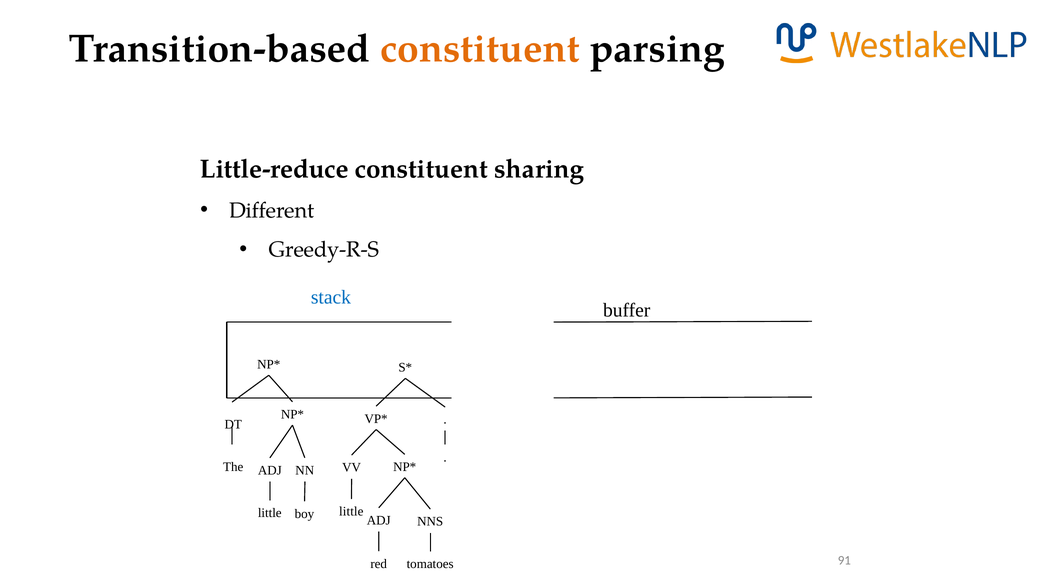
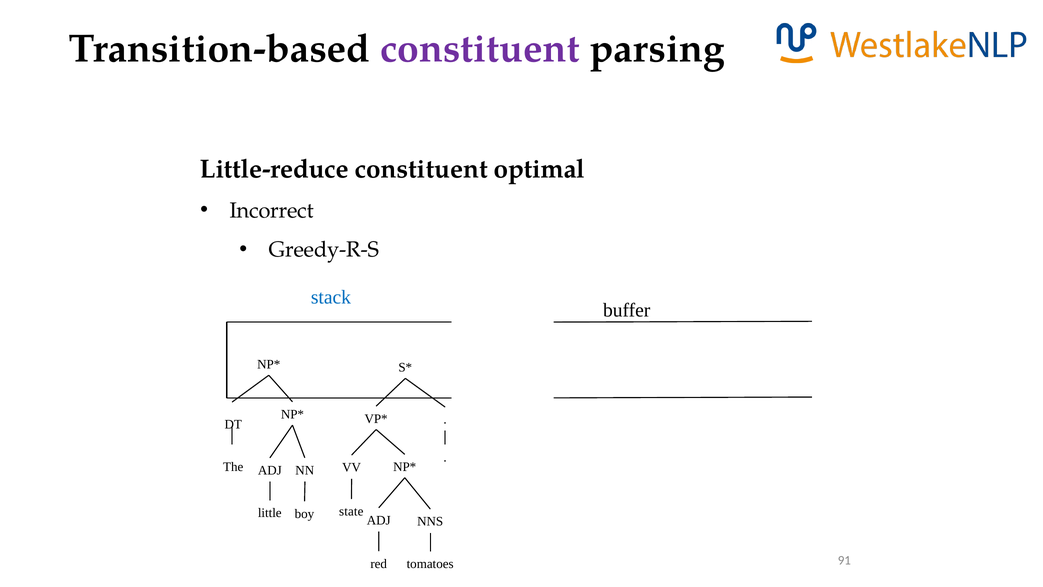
constituent at (480, 49) colour: orange -> purple
sharing: sharing -> optimal
Different: Different -> Incorrect
little at (351, 511): little -> state
